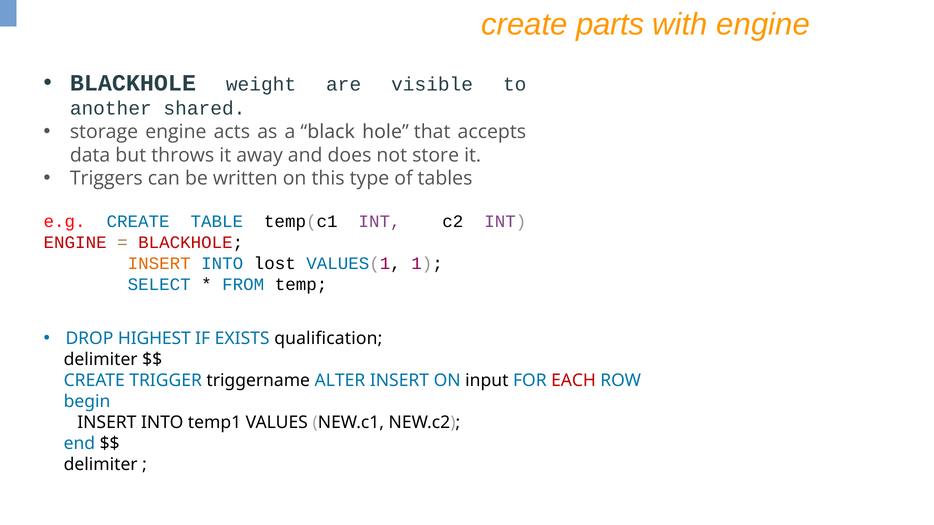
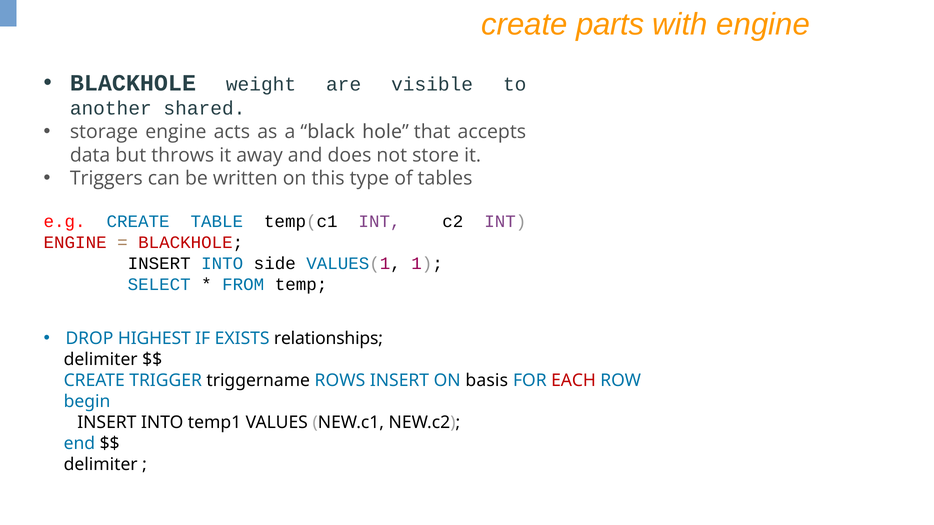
INSERT at (159, 264) colour: orange -> black
lost: lost -> side
qualification: qualification -> relationships
ALTER: ALTER -> ROWS
input: input -> basis
